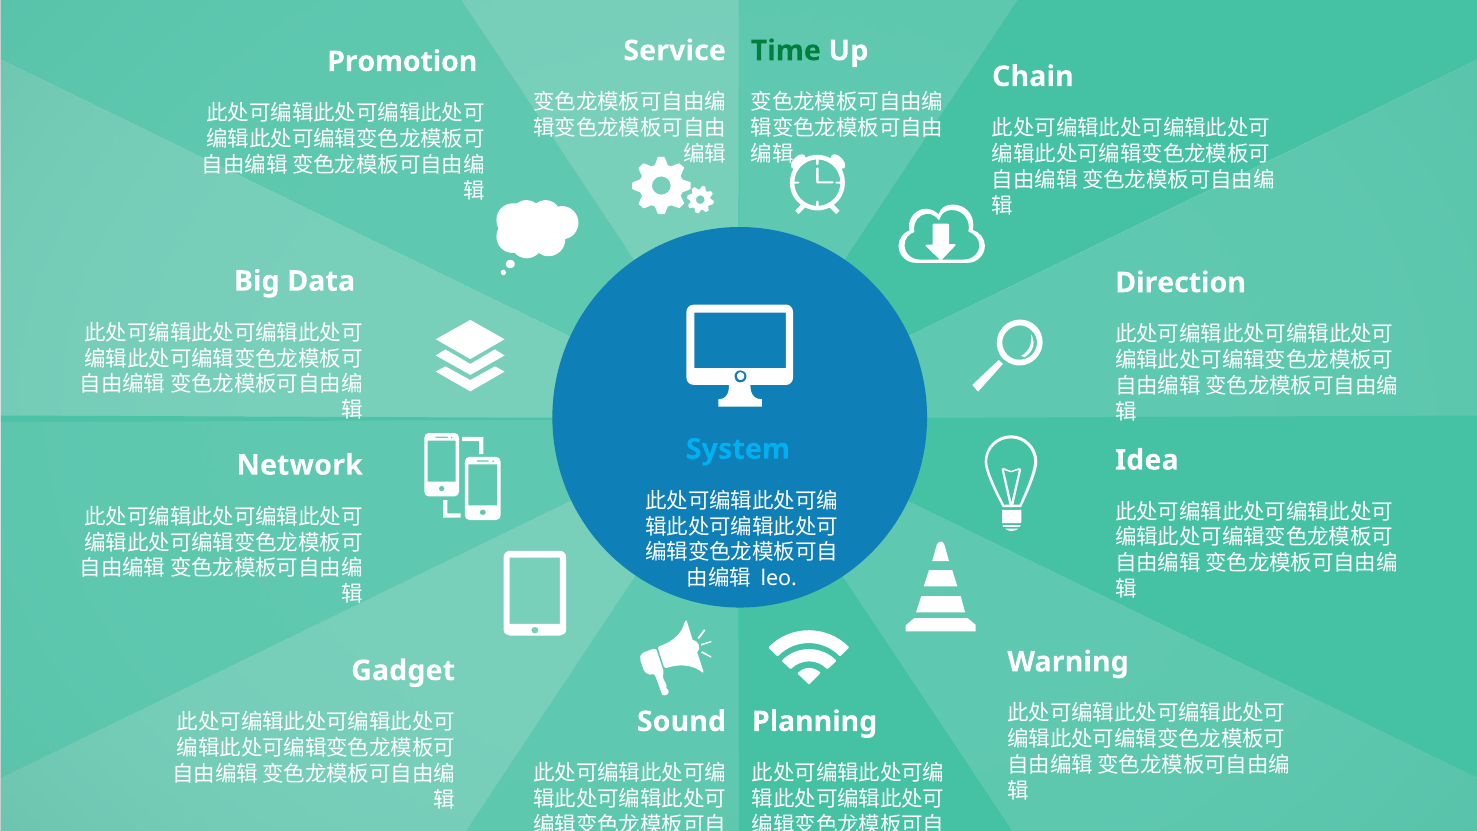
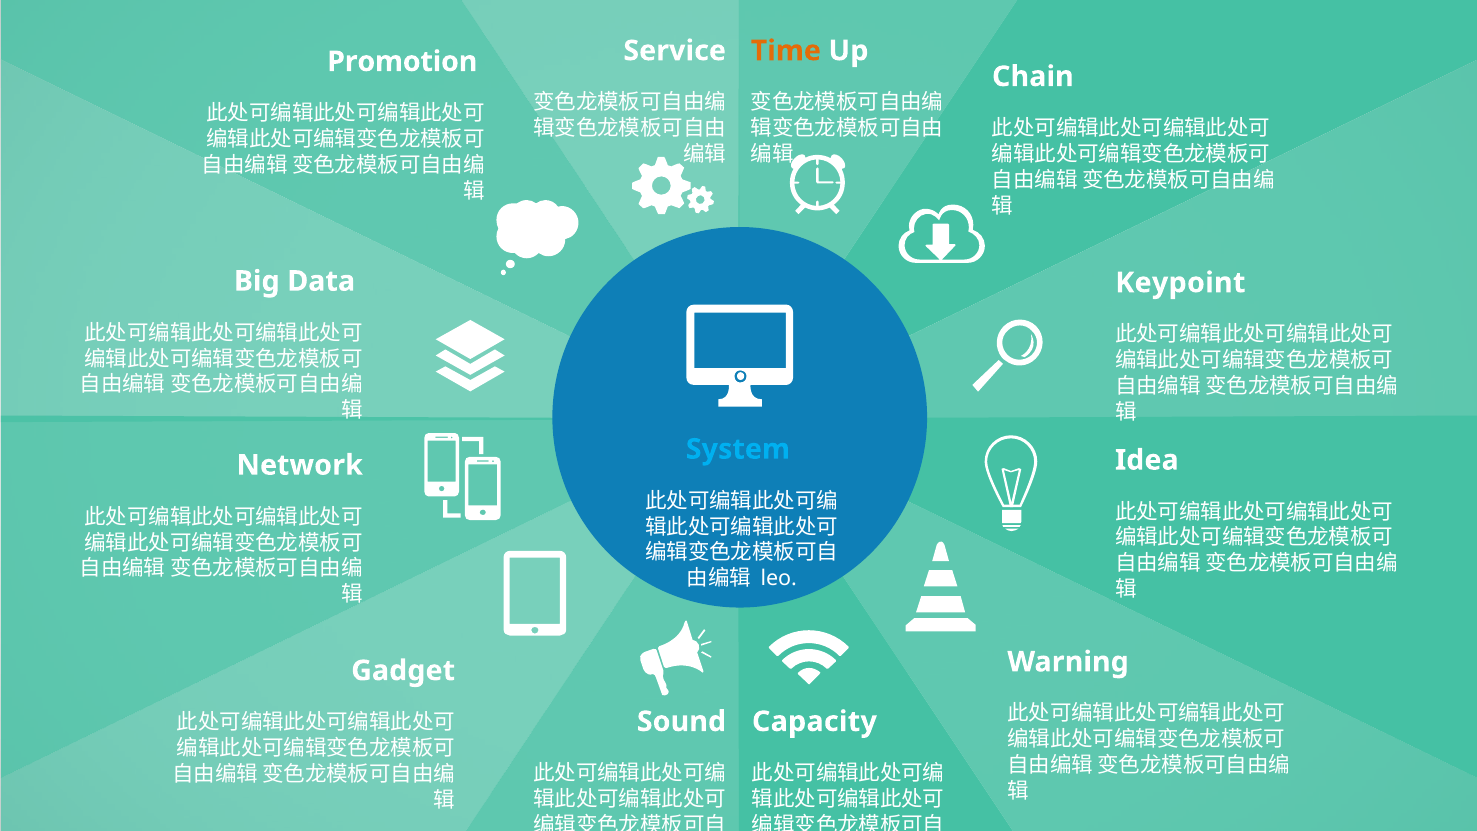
Time colour: green -> orange
Direction: Direction -> Keypoint
Planning: Planning -> Capacity
